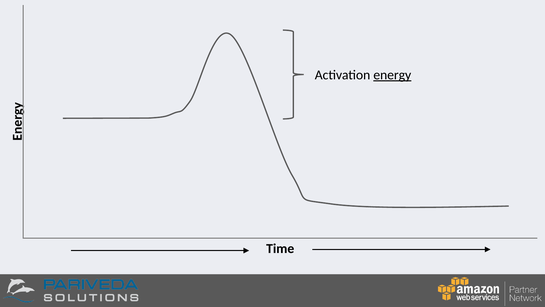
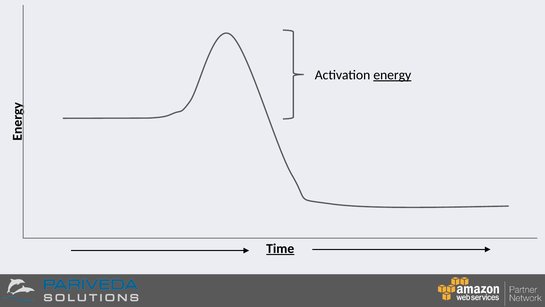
Time underline: none -> present
